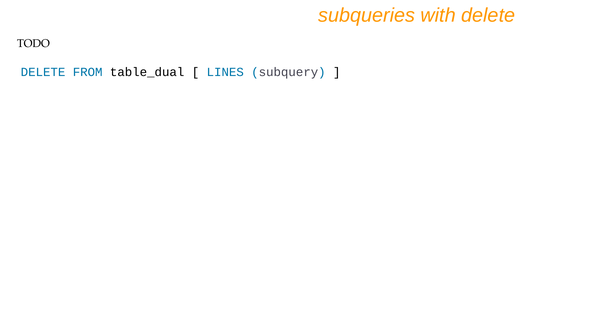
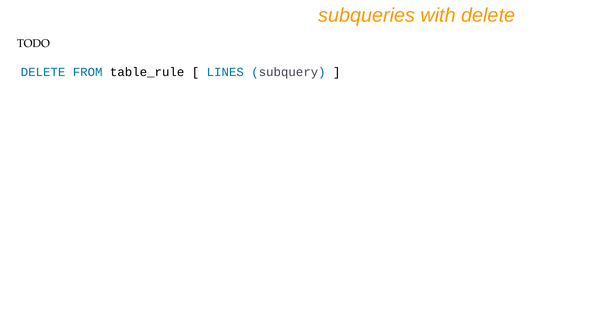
table_dual: table_dual -> table_rule
